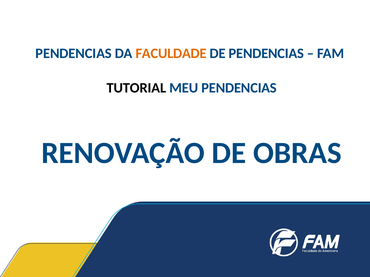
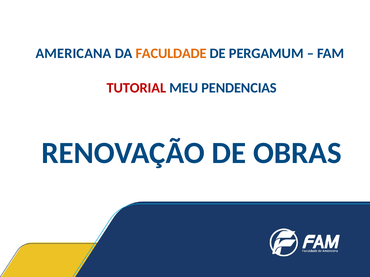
PENDENCIAS at (74, 53): PENDENCIAS -> AMERICANA
DE PENDENCIAS: PENDENCIAS -> PERGAMUM
TUTORIAL colour: black -> red
